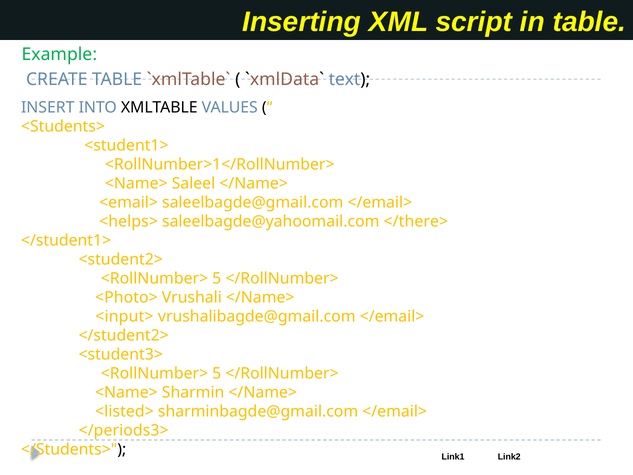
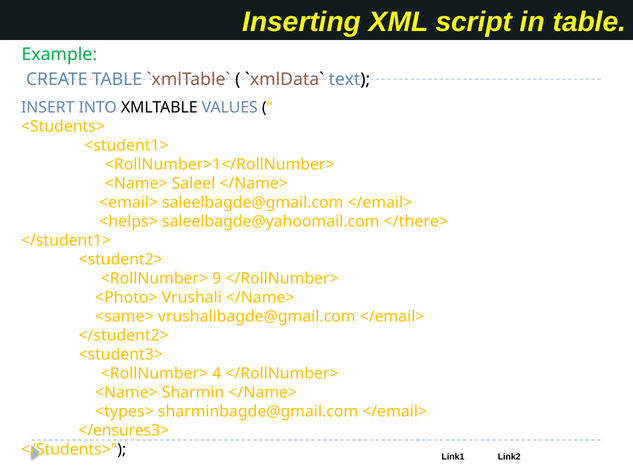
5 at (217, 279): 5 -> 9
<input>: <input> -> <same>
5 at (217, 374): 5 -> 4
<listed>: <listed> -> <types>
</periods3>: </periods3> -> </ensures3>
